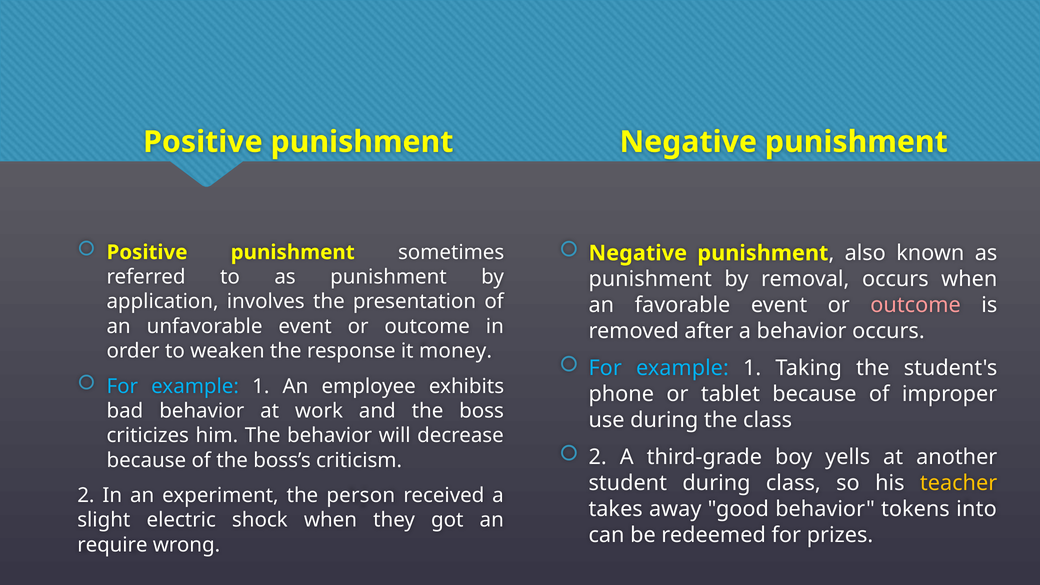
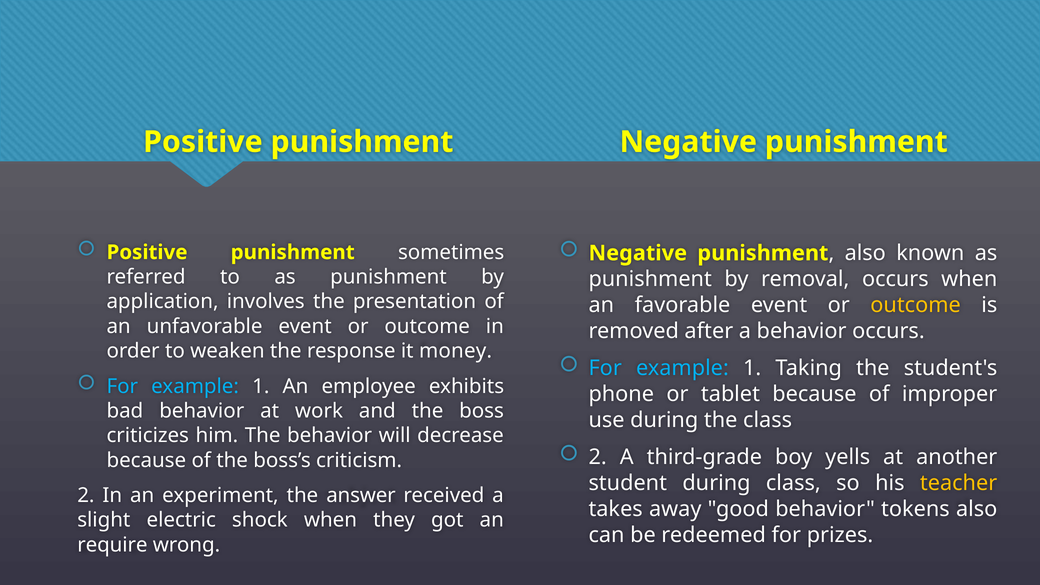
outcome at (916, 305) colour: pink -> yellow
person: person -> answer
tokens into: into -> also
